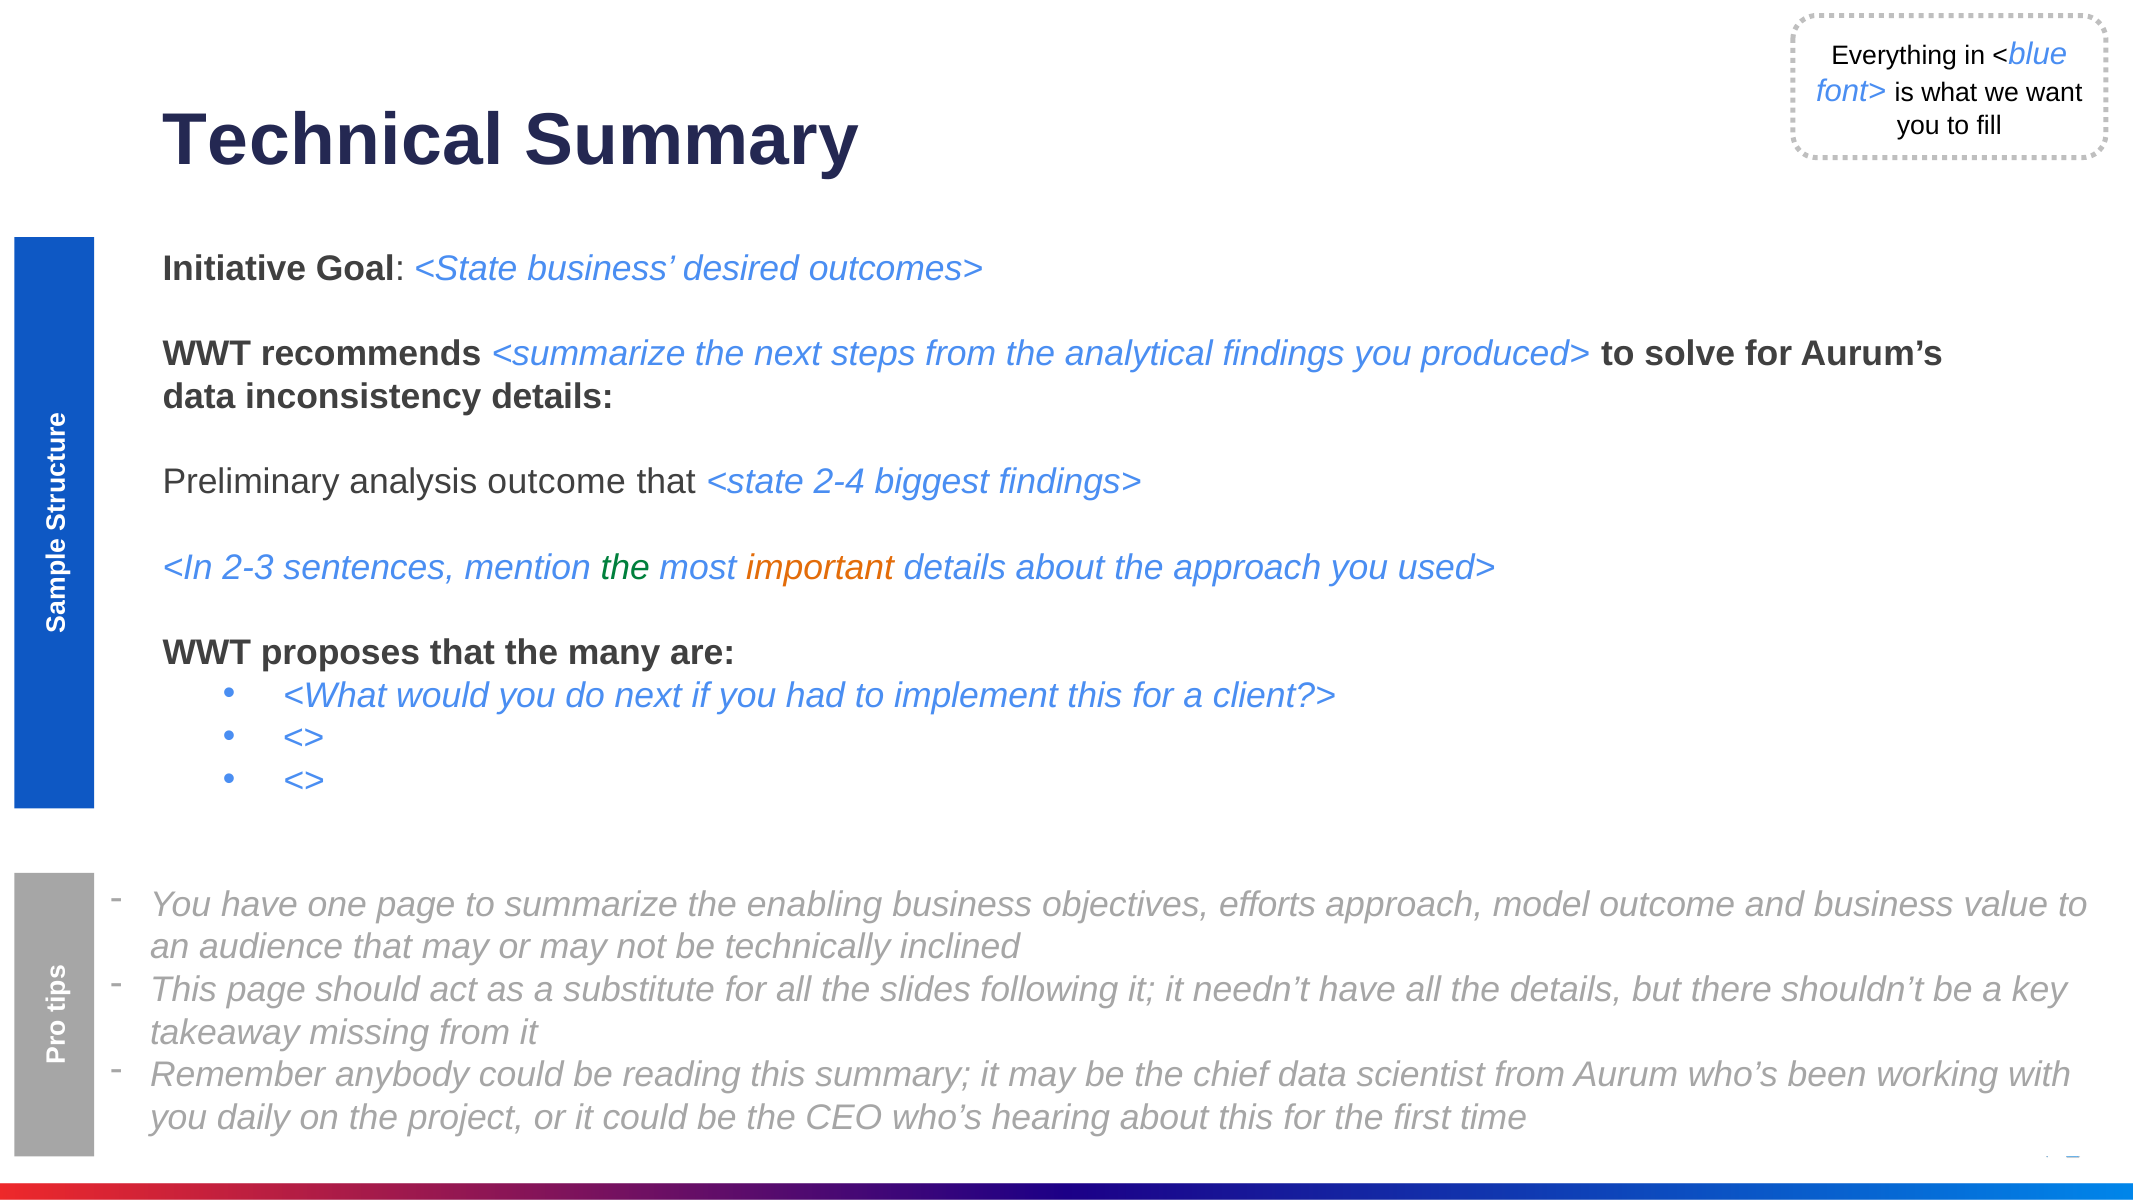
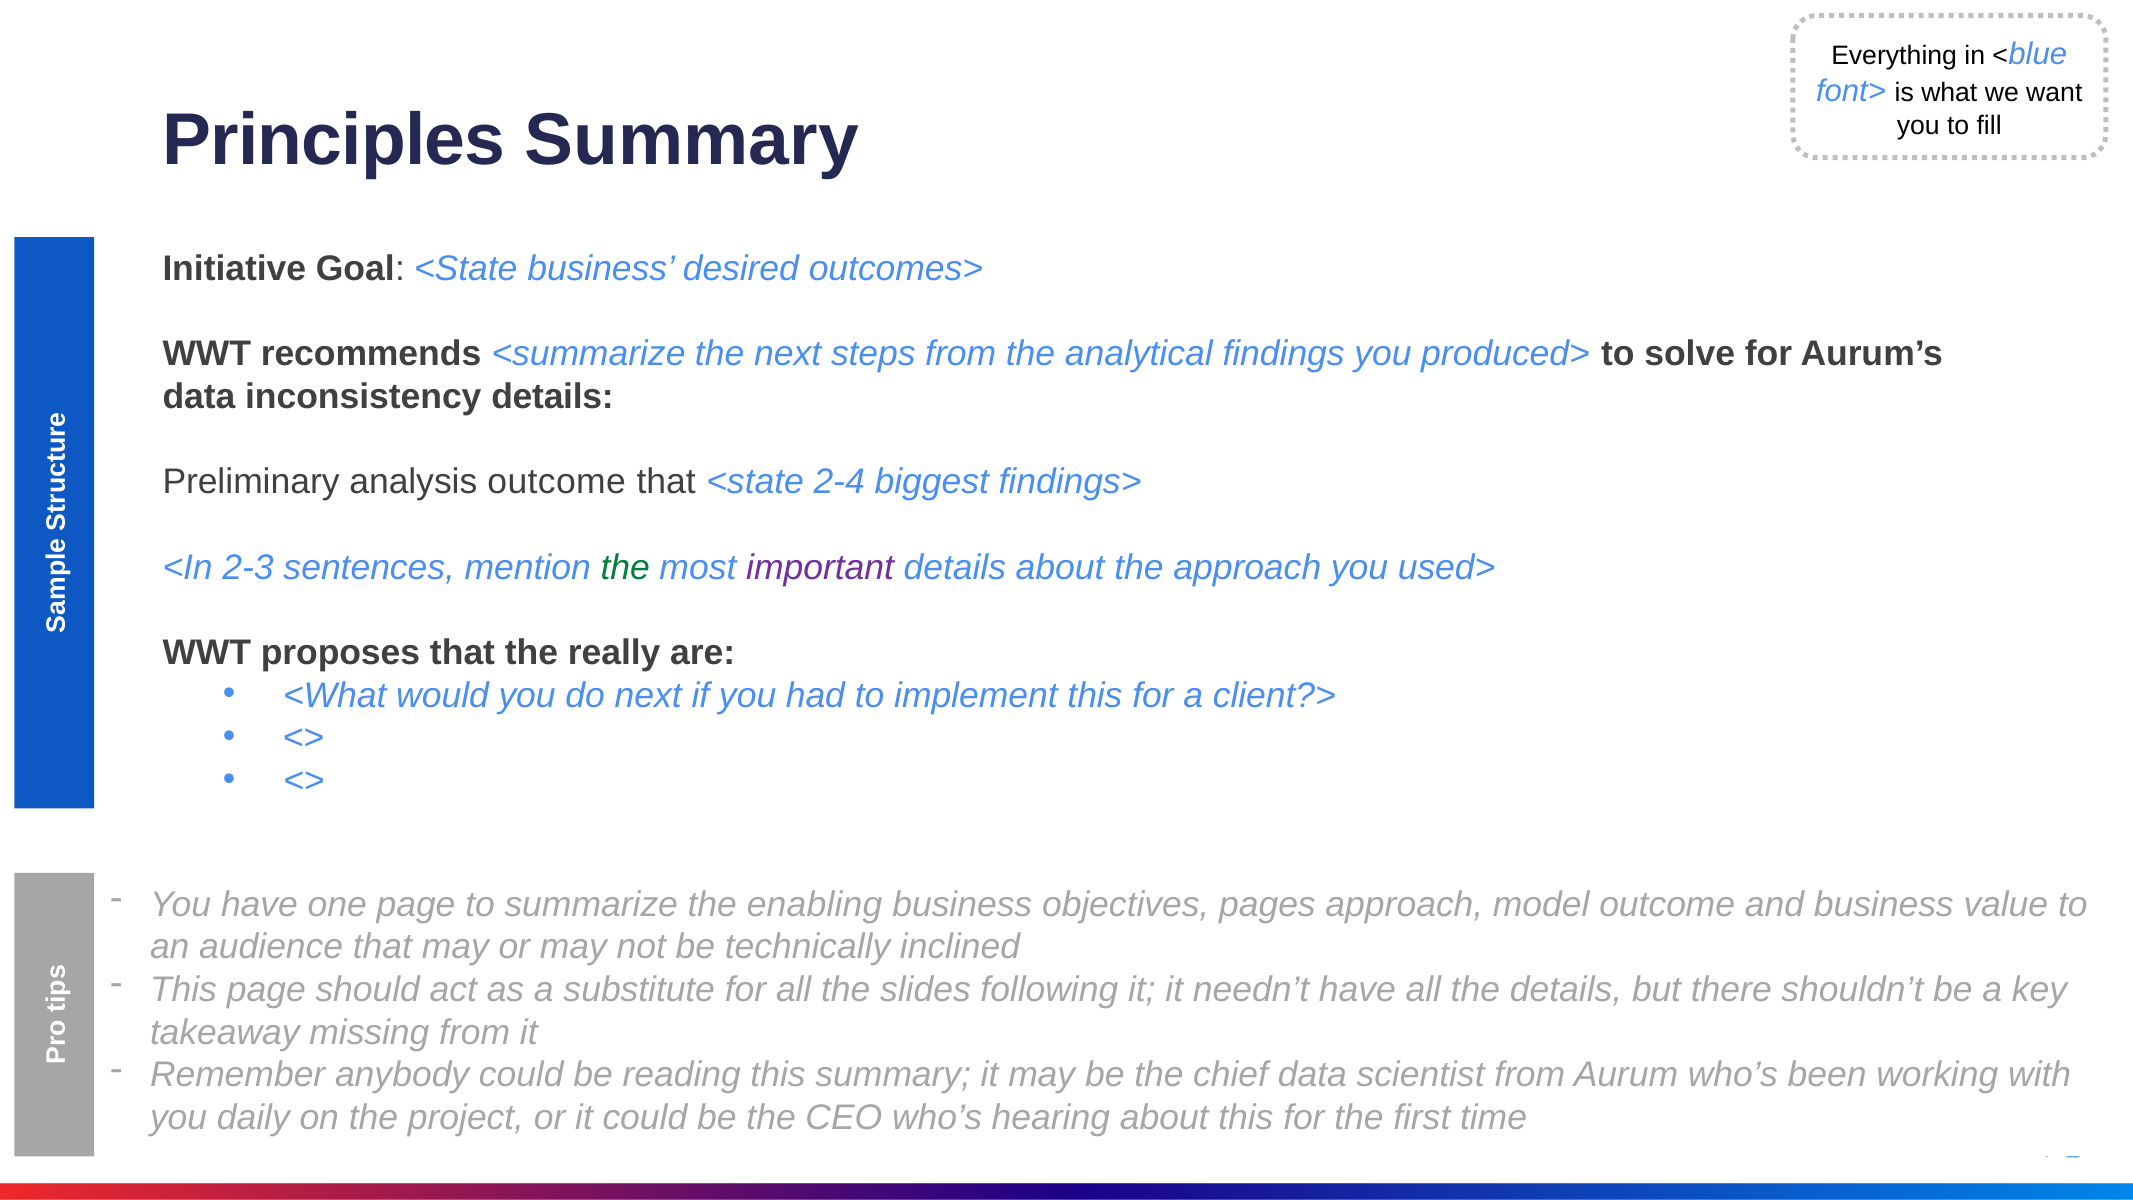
Technical: Technical -> Principles
important colour: orange -> purple
many: many -> really
efforts: efforts -> pages
